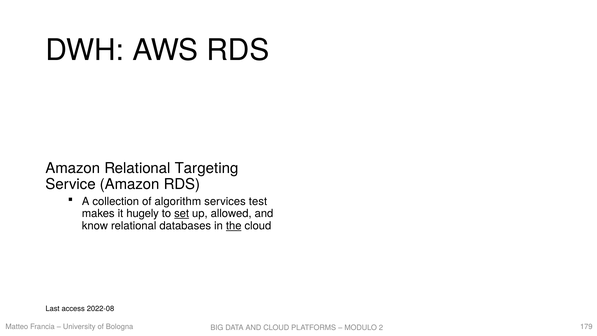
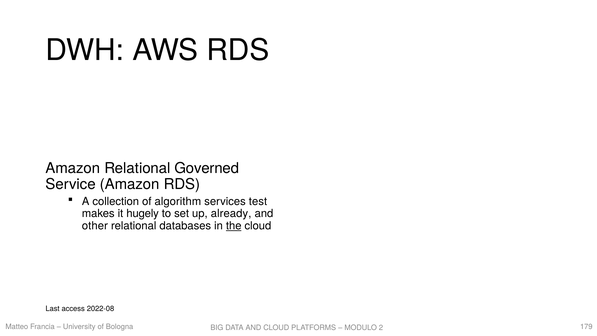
Targeting: Targeting -> Governed
set underline: present -> none
allowed: allowed -> already
know: know -> other
